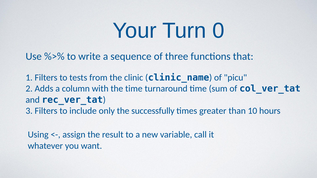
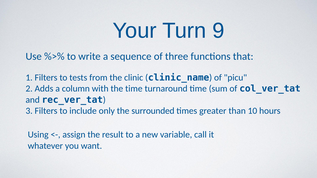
0: 0 -> 9
successfully: successfully -> surrounded
